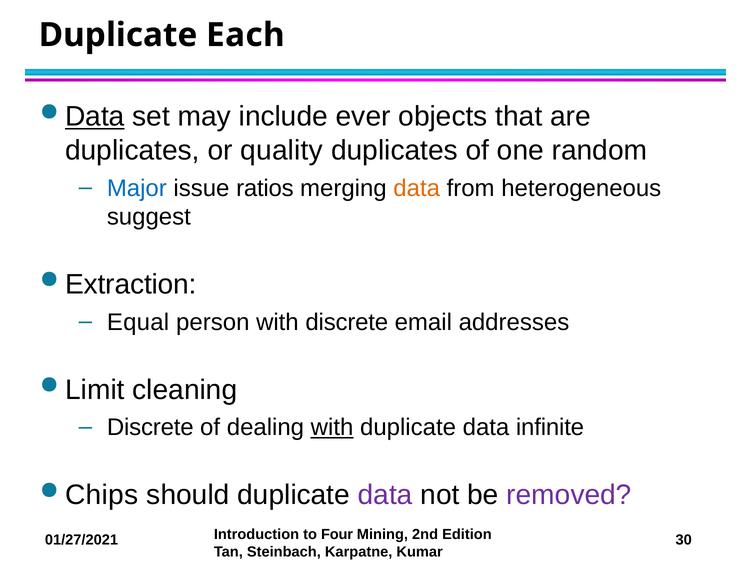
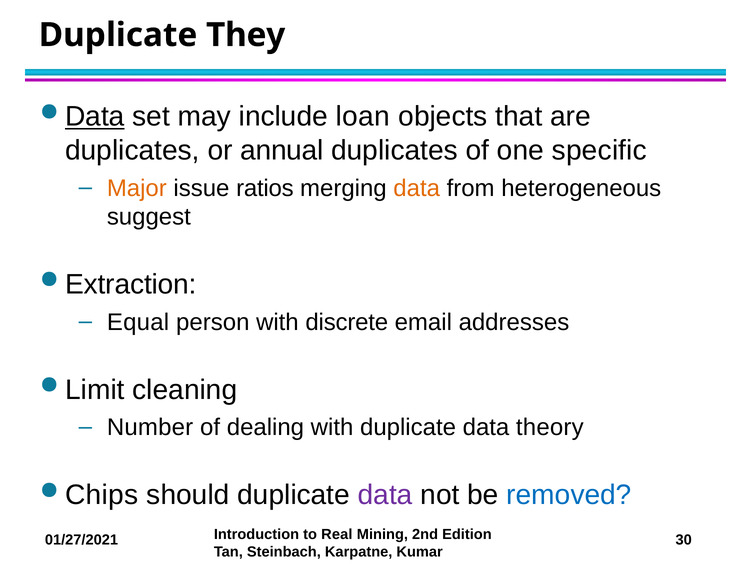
Each: Each -> They
ever: ever -> loan
quality: quality -> annual
random: random -> specific
Major colour: blue -> orange
Discrete at (150, 427): Discrete -> Number
with at (332, 427) underline: present -> none
infinite: infinite -> theory
removed colour: purple -> blue
Four: Four -> Real
